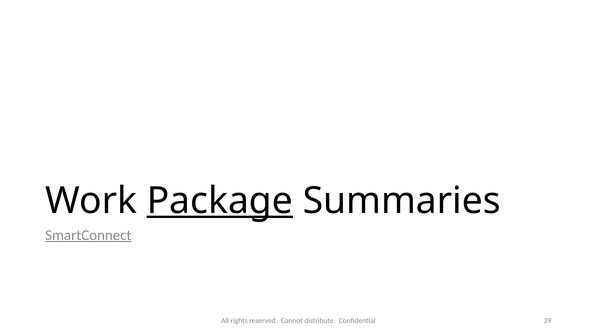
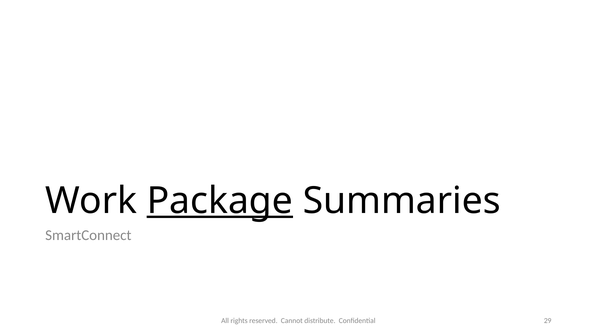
SmartConnect underline: present -> none
